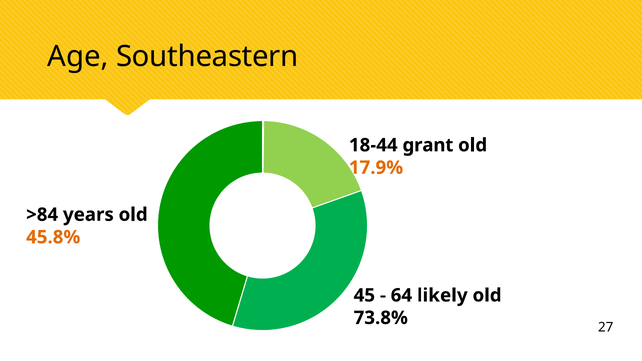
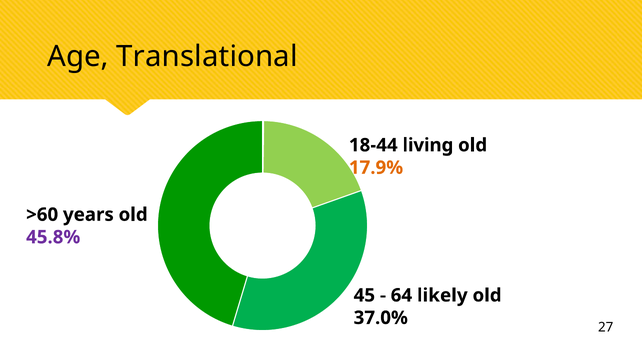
Southeastern: Southeastern -> Translational
grant: grant -> living
>84: >84 -> >60
45.8% colour: orange -> purple
73.8%: 73.8% -> 37.0%
